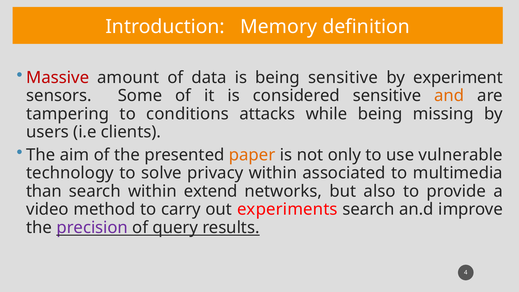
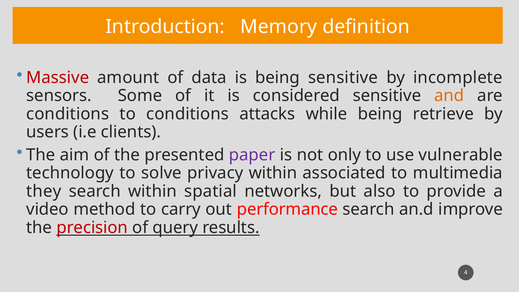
experiment: experiment -> incomplete
tampering at (68, 114): tampering -> conditions
missing: missing -> retrieve
paper colour: orange -> purple
than: than -> they
extend: extend -> spatial
experiments: experiments -> performance
precision colour: purple -> red
